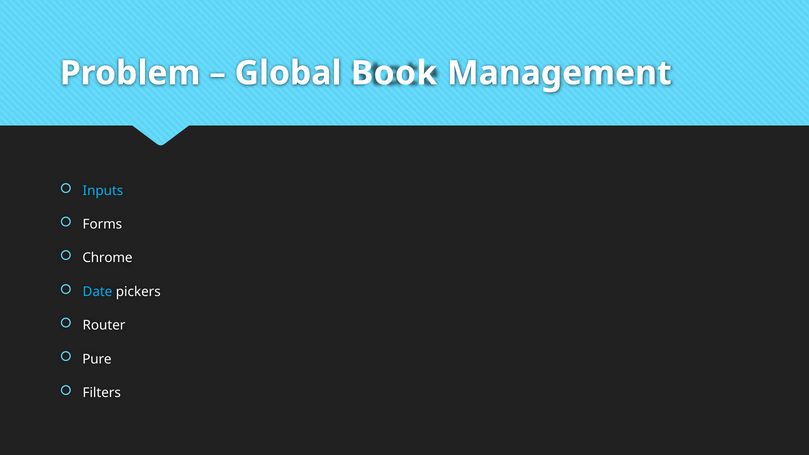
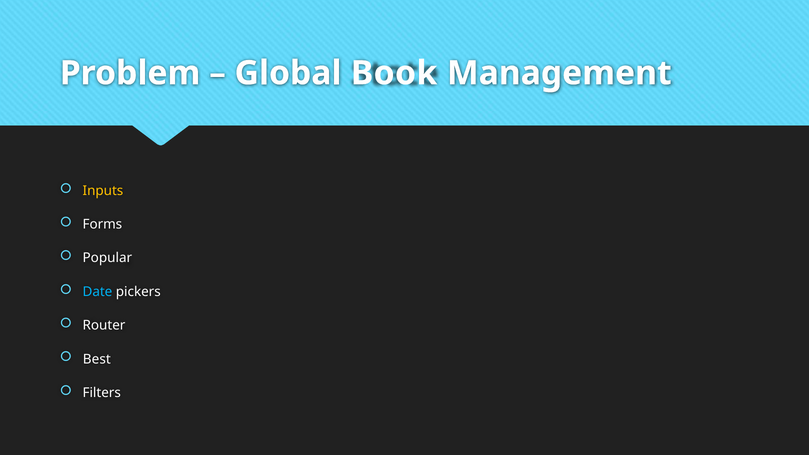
Inputs colour: light blue -> yellow
Chrome: Chrome -> Popular
Pure: Pure -> Best
